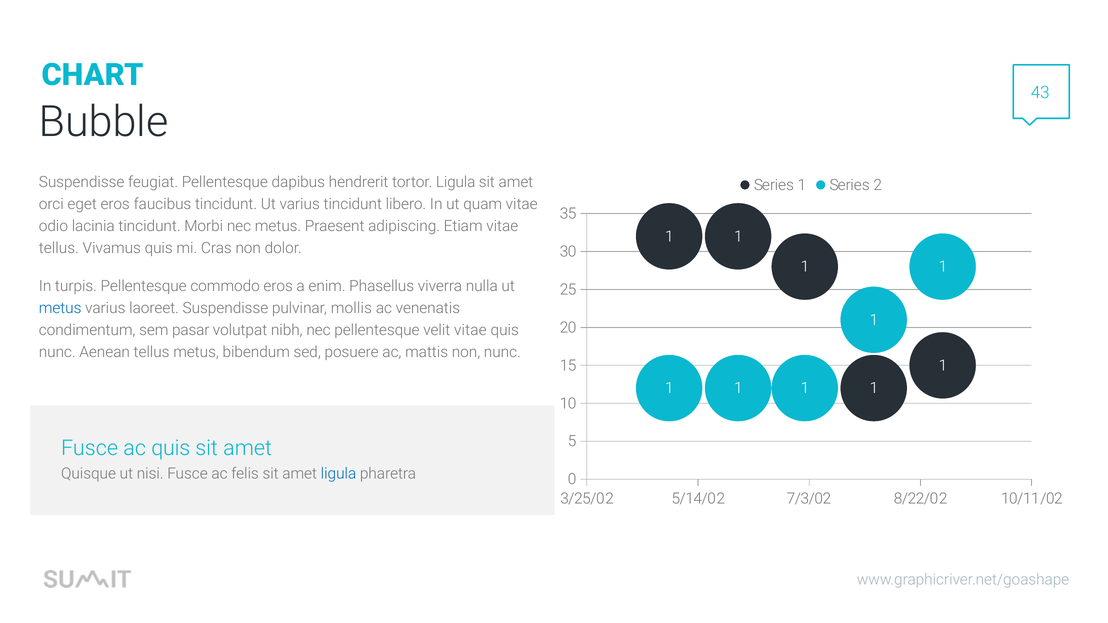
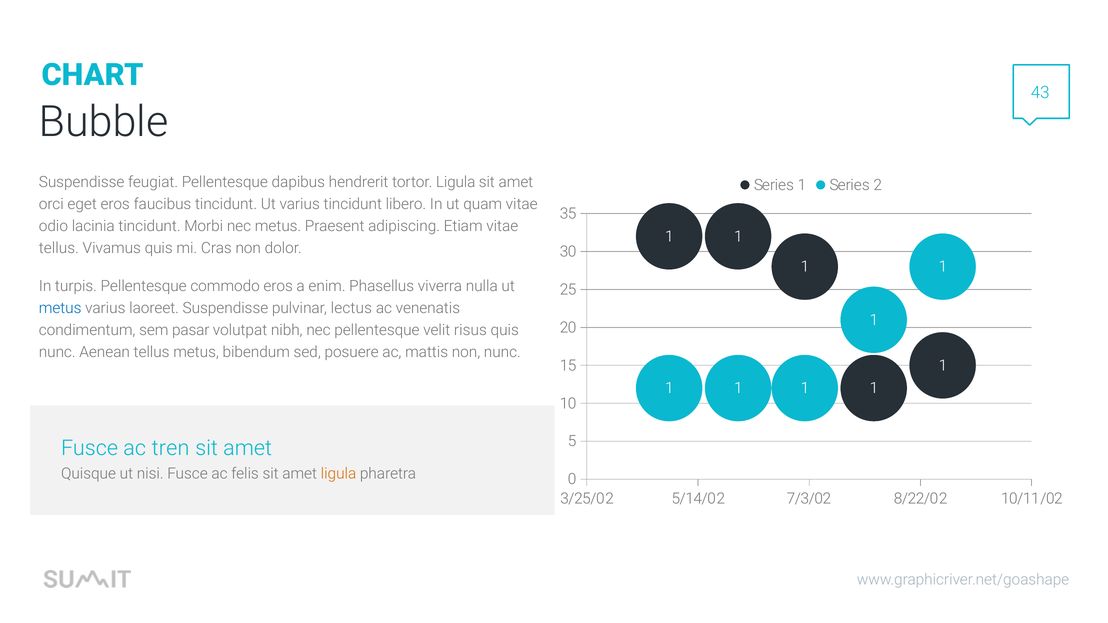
mollis: mollis -> lectus
velit vitae: vitae -> risus
ac quis: quis -> tren
ligula at (339, 474) colour: blue -> orange
